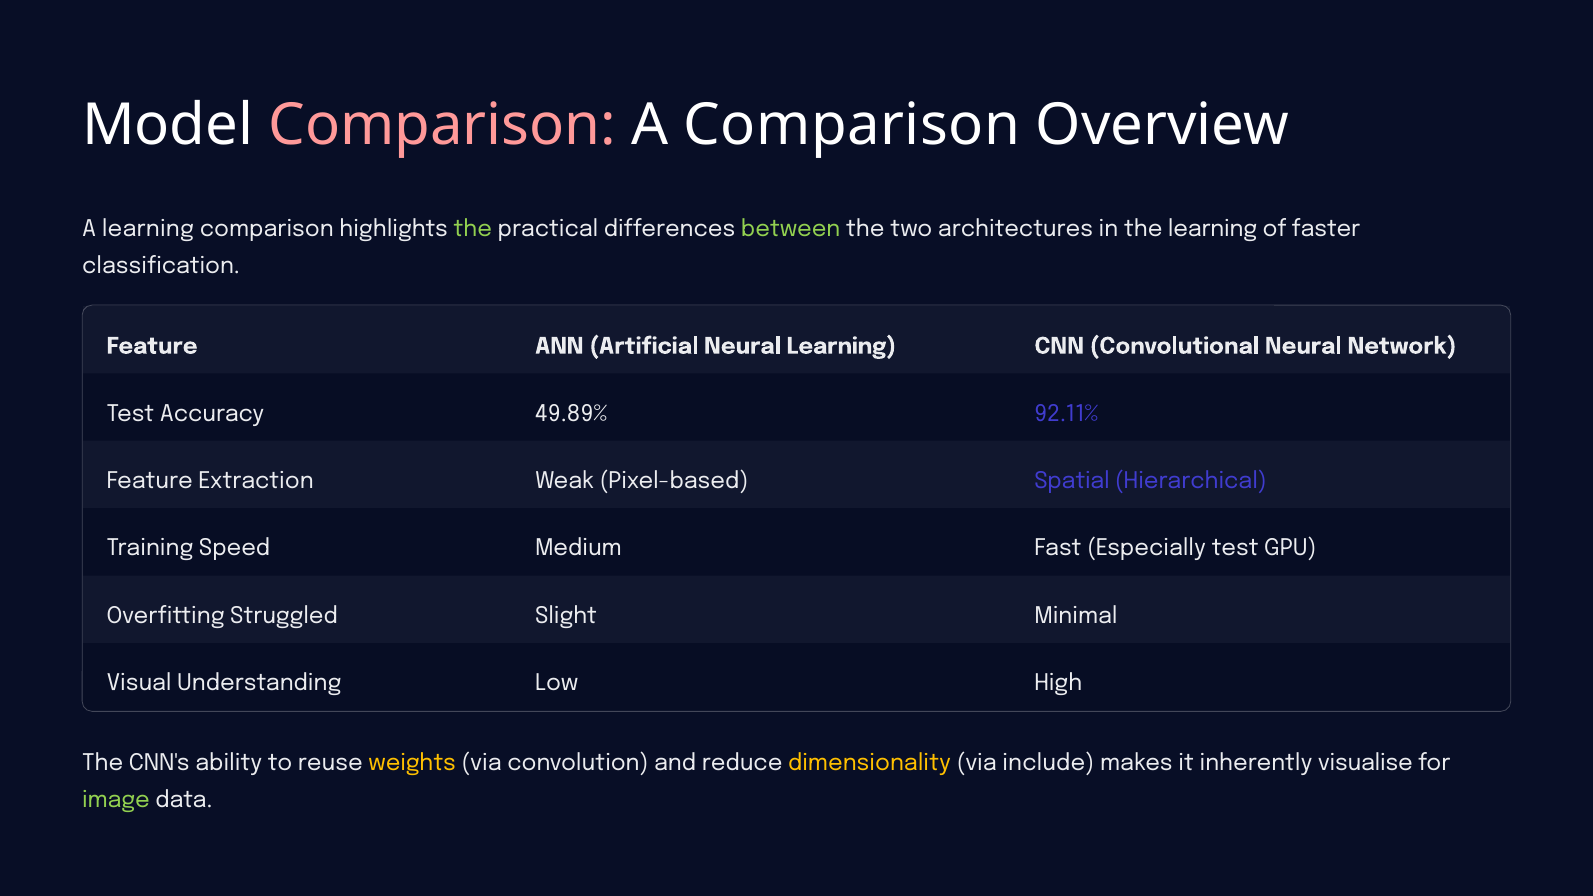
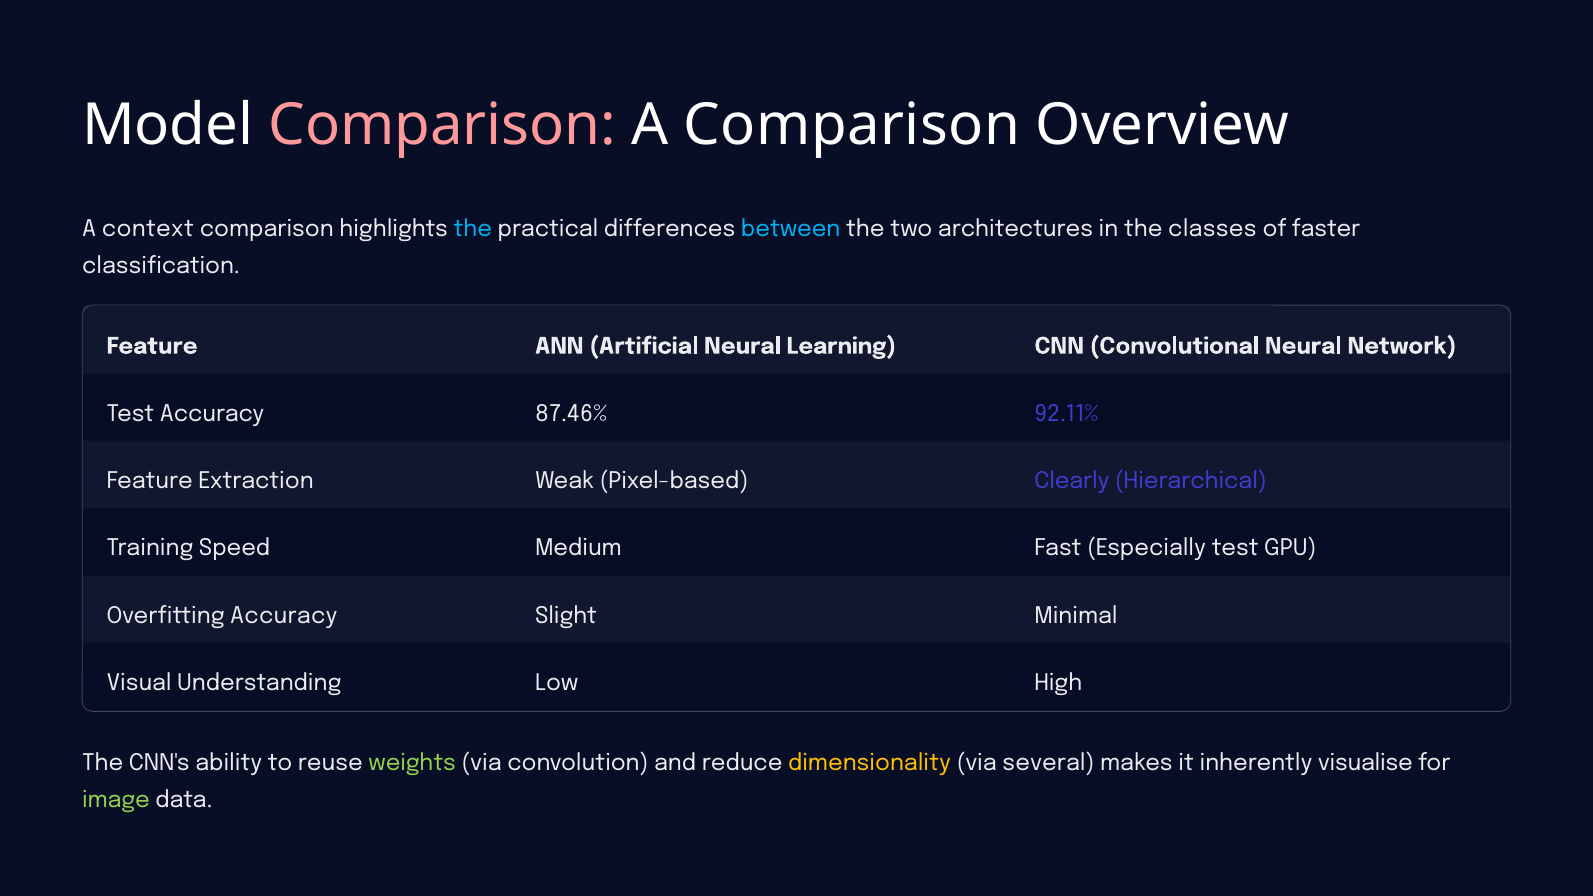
A learning: learning -> context
the at (473, 229) colour: light green -> light blue
between colour: light green -> light blue
the learning: learning -> classes
49.89%: 49.89% -> 87.46%
Spatial: Spatial -> Clearly
Overfitting Struggled: Struggled -> Accuracy
weights colour: yellow -> light green
include: include -> several
